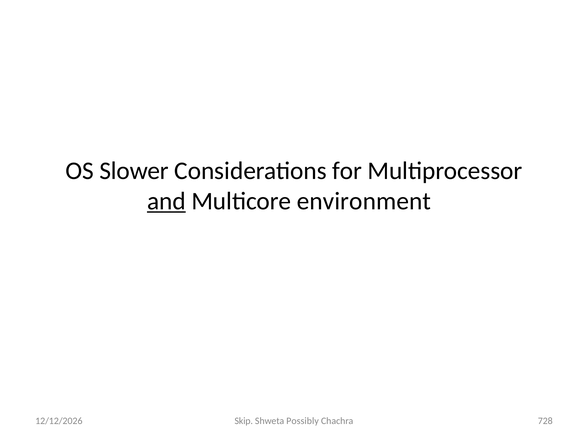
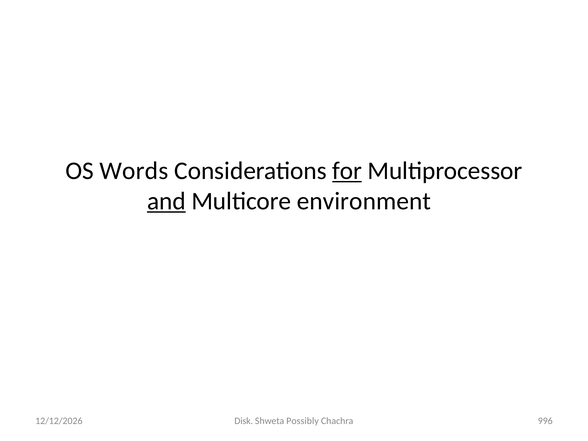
Slower: Slower -> Words
for underline: none -> present
Skip: Skip -> Disk
728: 728 -> 996
